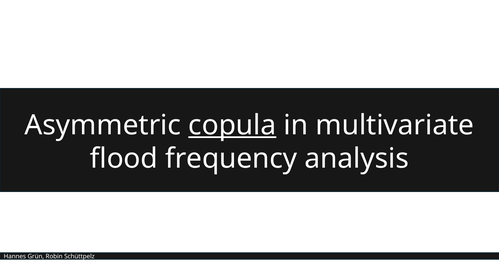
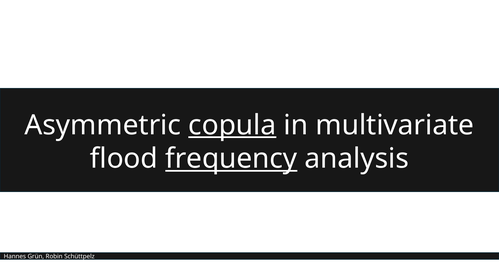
frequency underline: none -> present
